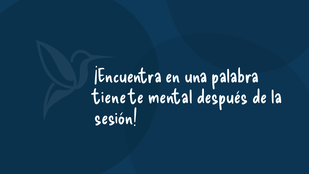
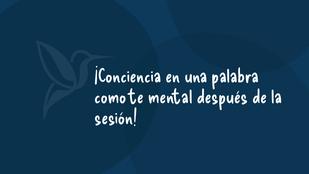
¡Encuentra: ¡Encuentra -> ¡Conciencia
tiene: tiene -> como
